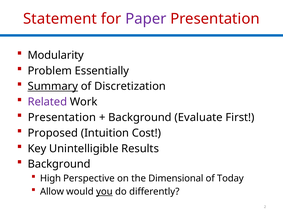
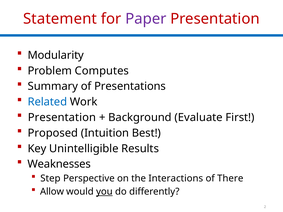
Essentially: Essentially -> Computes
Summary underline: present -> none
Discretization: Discretization -> Presentations
Related colour: purple -> blue
Cost: Cost -> Best
Background at (59, 164): Background -> Weaknesses
High: High -> Step
Dimensional: Dimensional -> Interactions
Today: Today -> There
